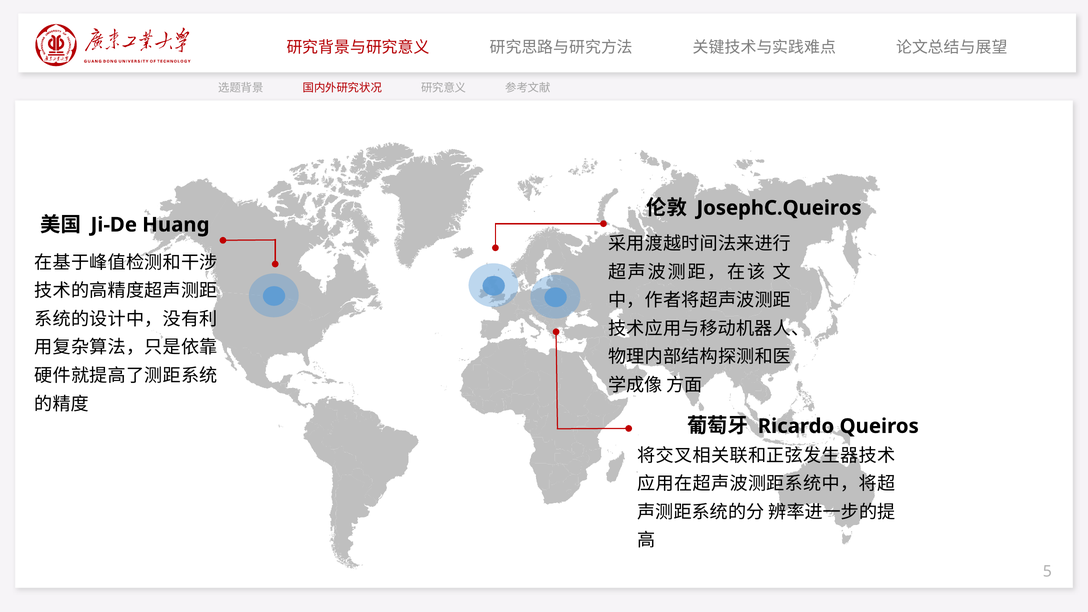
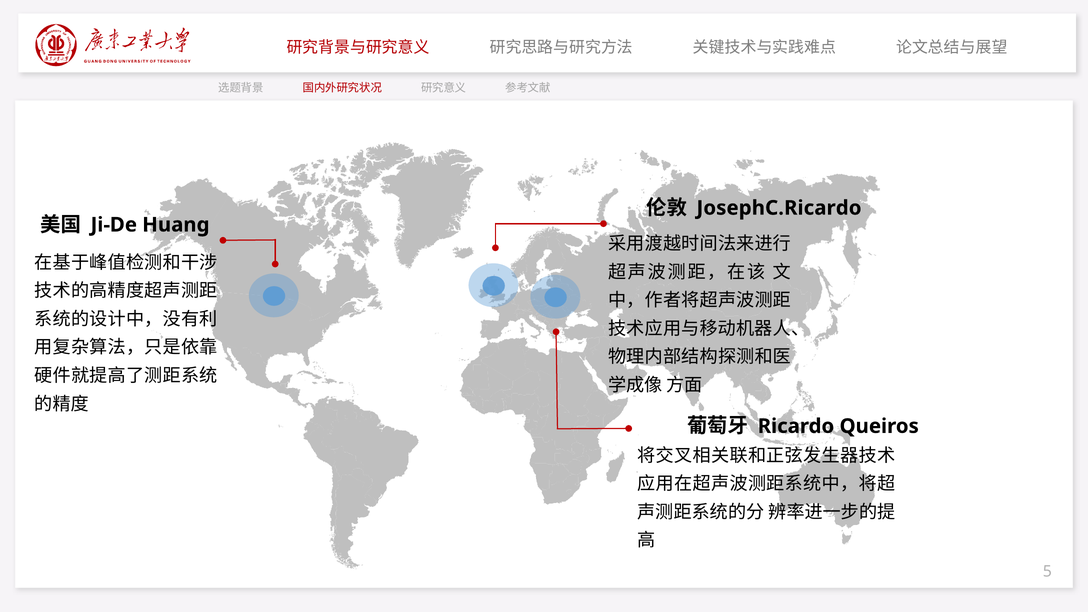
JosephC.Queiros: JosephC.Queiros -> JosephC.Ricardo
